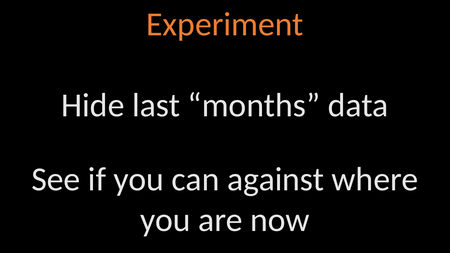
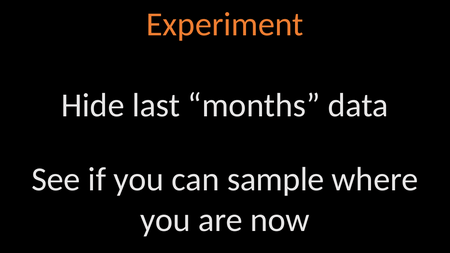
against: against -> sample
